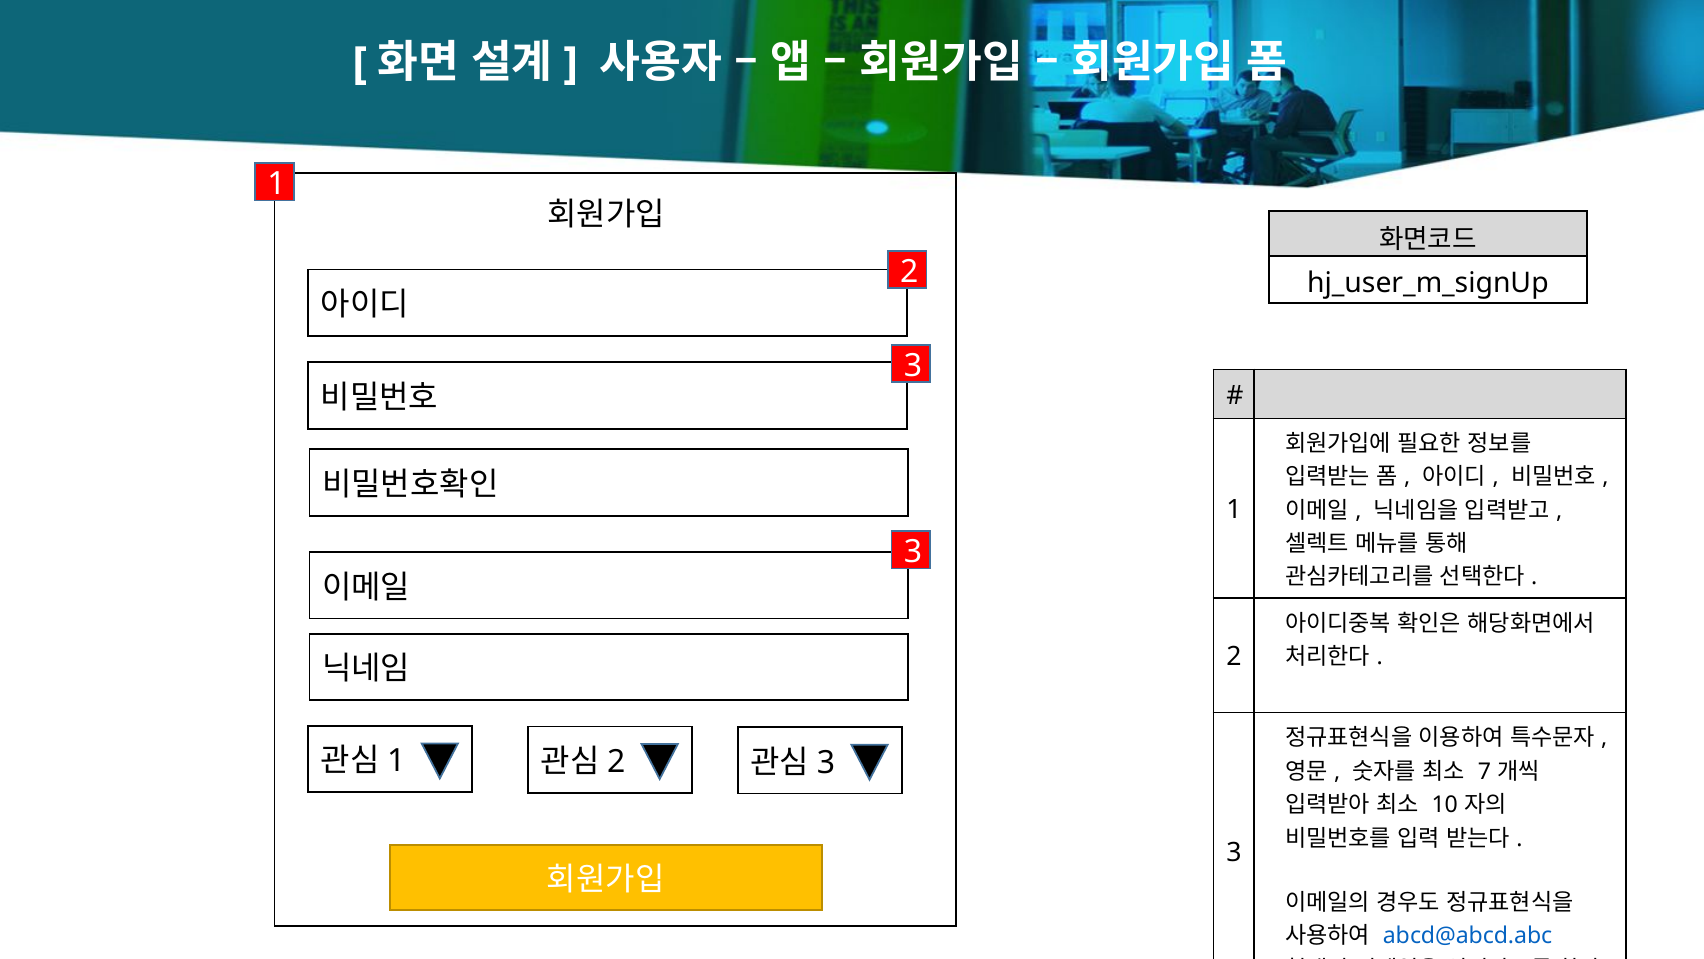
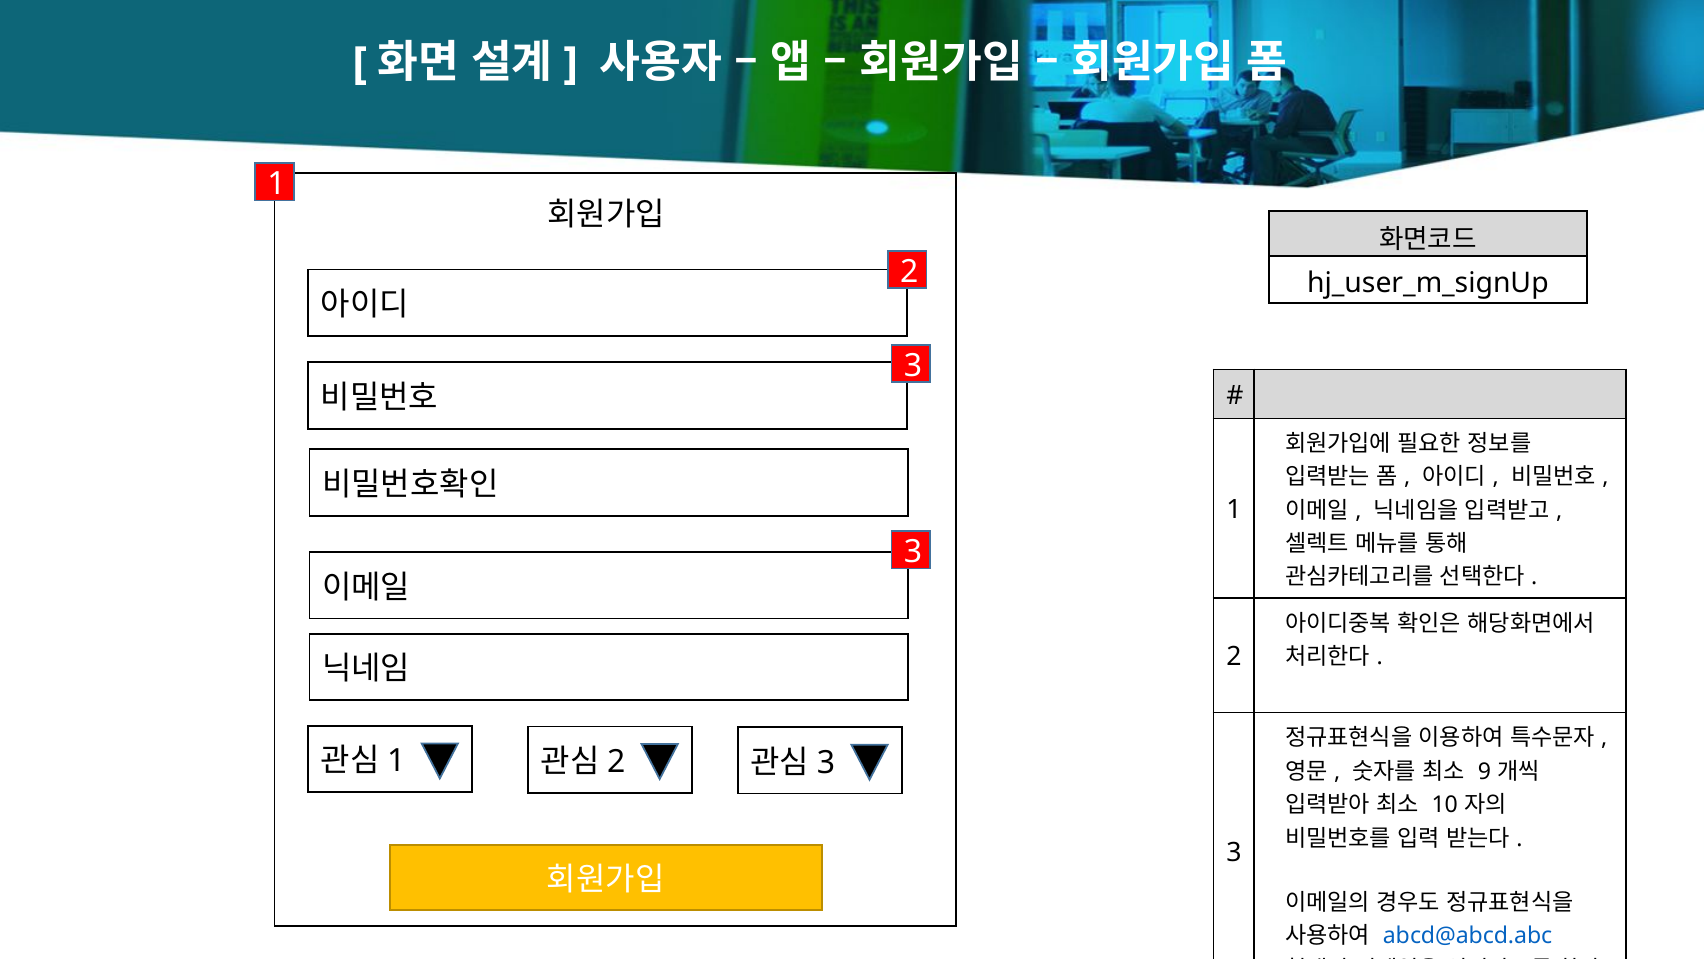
7: 7 -> 9
